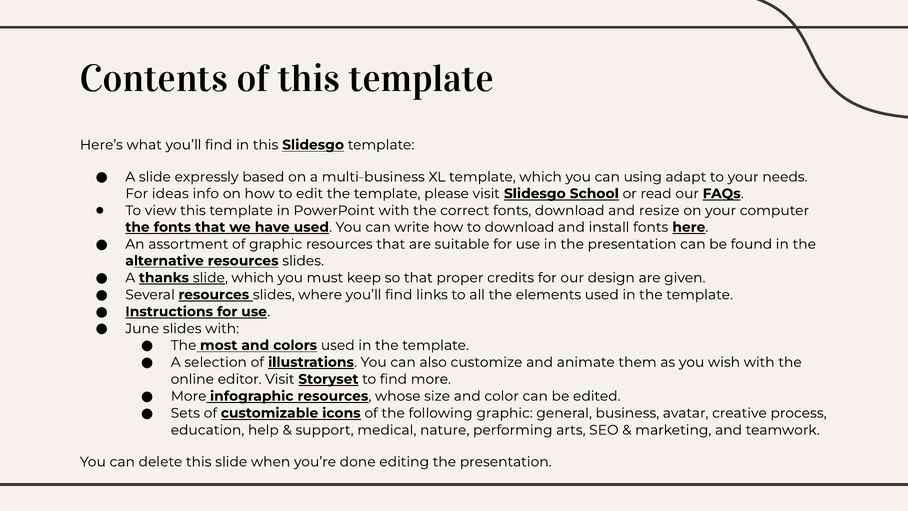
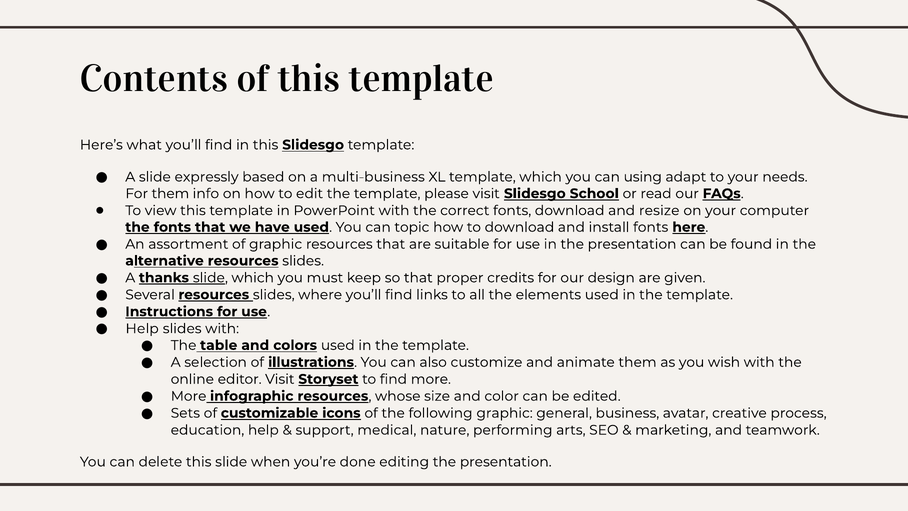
For ideas: ideas -> them
write: write -> topic
June at (142, 328): June -> Help
most: most -> table
